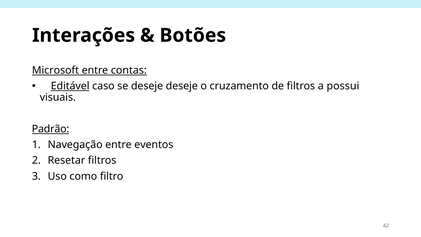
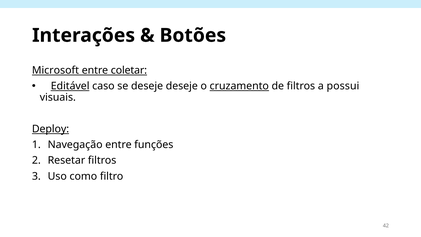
contas: contas -> coletar
cruzamento underline: none -> present
Padrão: Padrão -> Deploy
eventos: eventos -> funções
